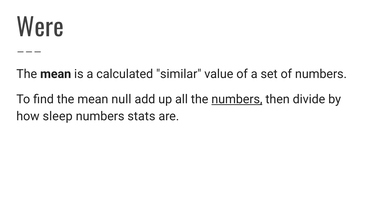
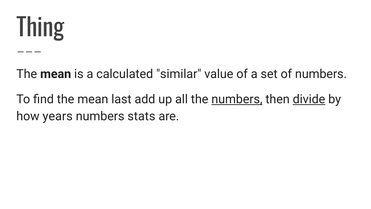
Were: Were -> Thing
null: null -> last
divide underline: none -> present
sleep: sleep -> years
